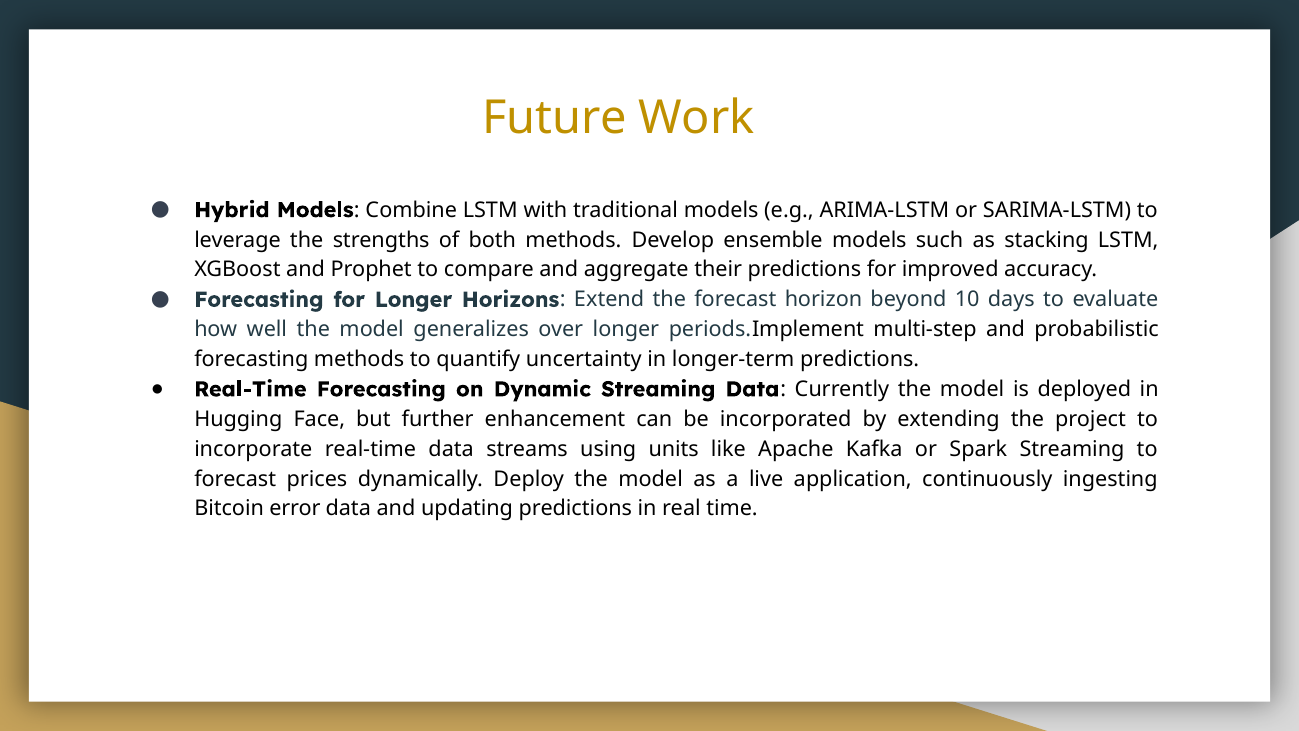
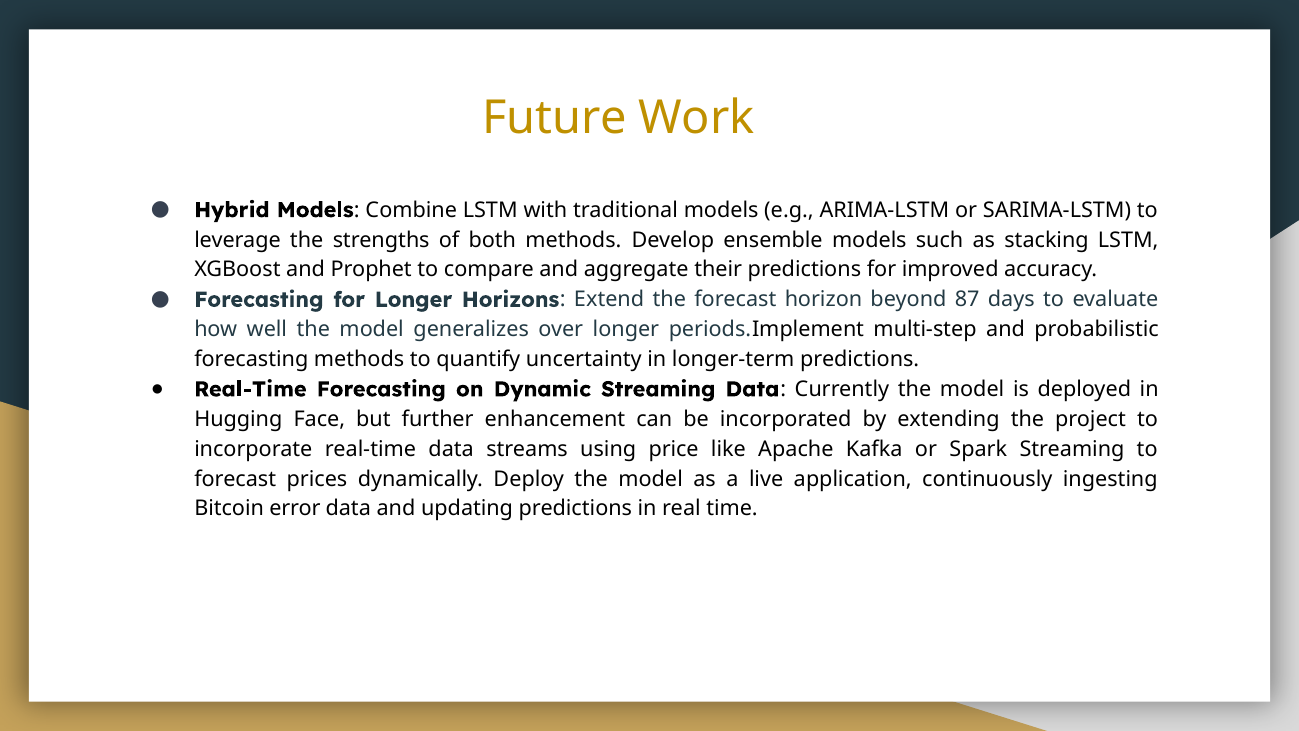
10: 10 -> 87
units: units -> price
